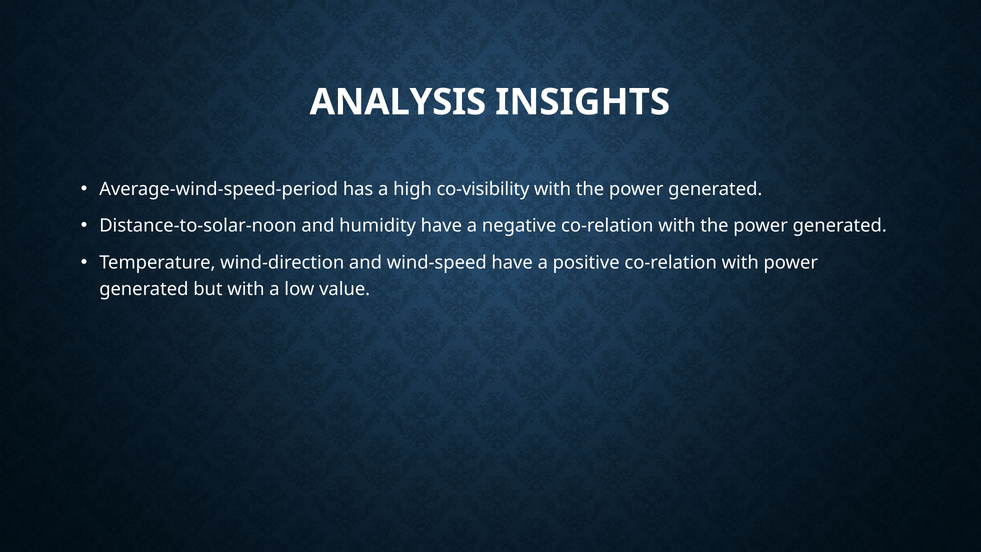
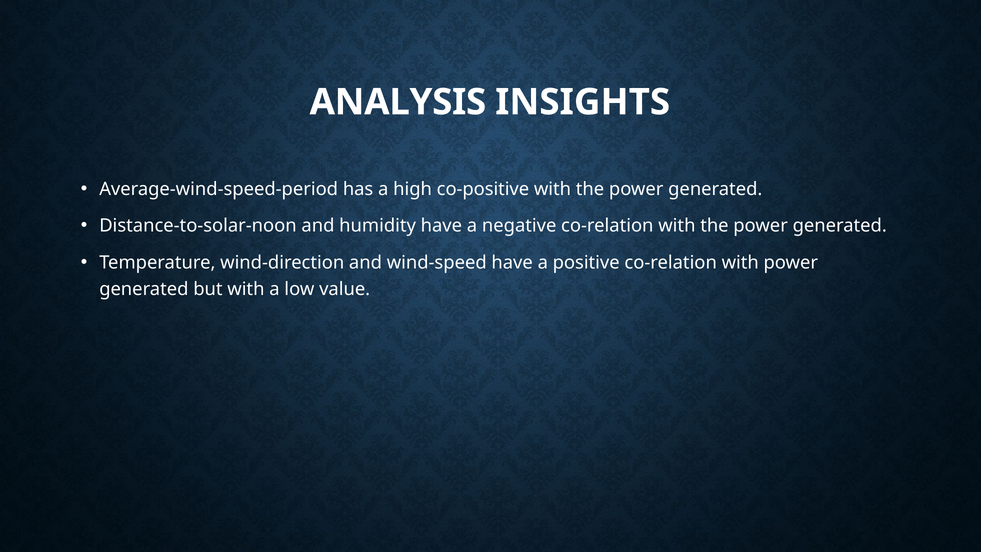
co-visibility: co-visibility -> co-positive
